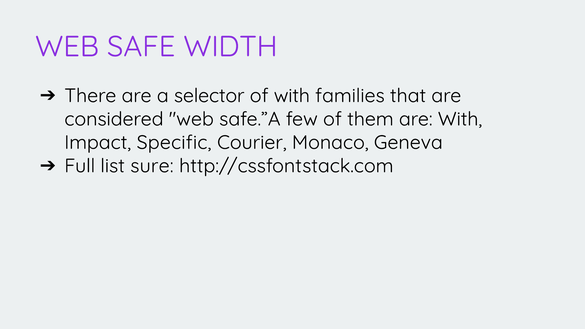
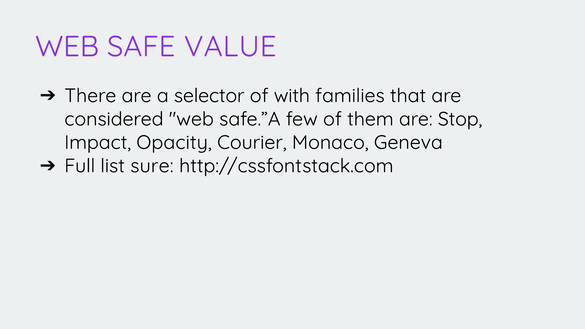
WIDTH: WIDTH -> VALUE
are With: With -> Stop
Specific: Specific -> Opacity
